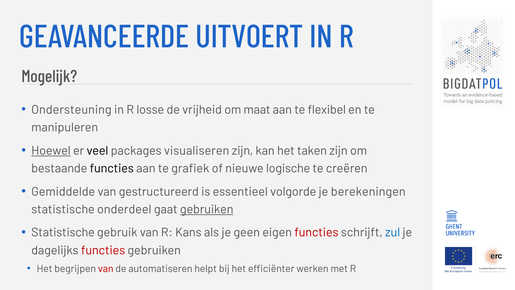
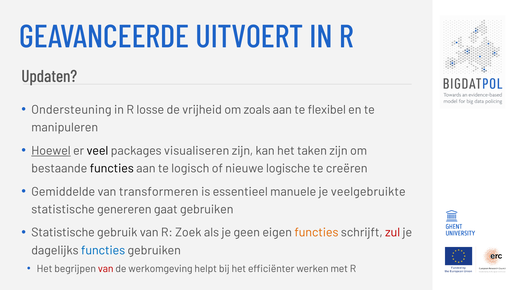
Mogelijk: Mogelijk -> Updaten
maat: maat -> zoals
grafiek: grafiek -> logisch
gestructureerd: gestructureerd -> transformeren
volgorde: volgorde -> manuele
berekeningen: berekeningen -> veelgebruikte
onderdeel: onderdeel -> genereren
gebruiken at (207, 209) underline: present -> none
Kans: Kans -> Zoek
functies at (316, 232) colour: red -> orange
zul colour: blue -> red
functies at (103, 250) colour: red -> blue
automatiseren: automatiseren -> werkomgeving
